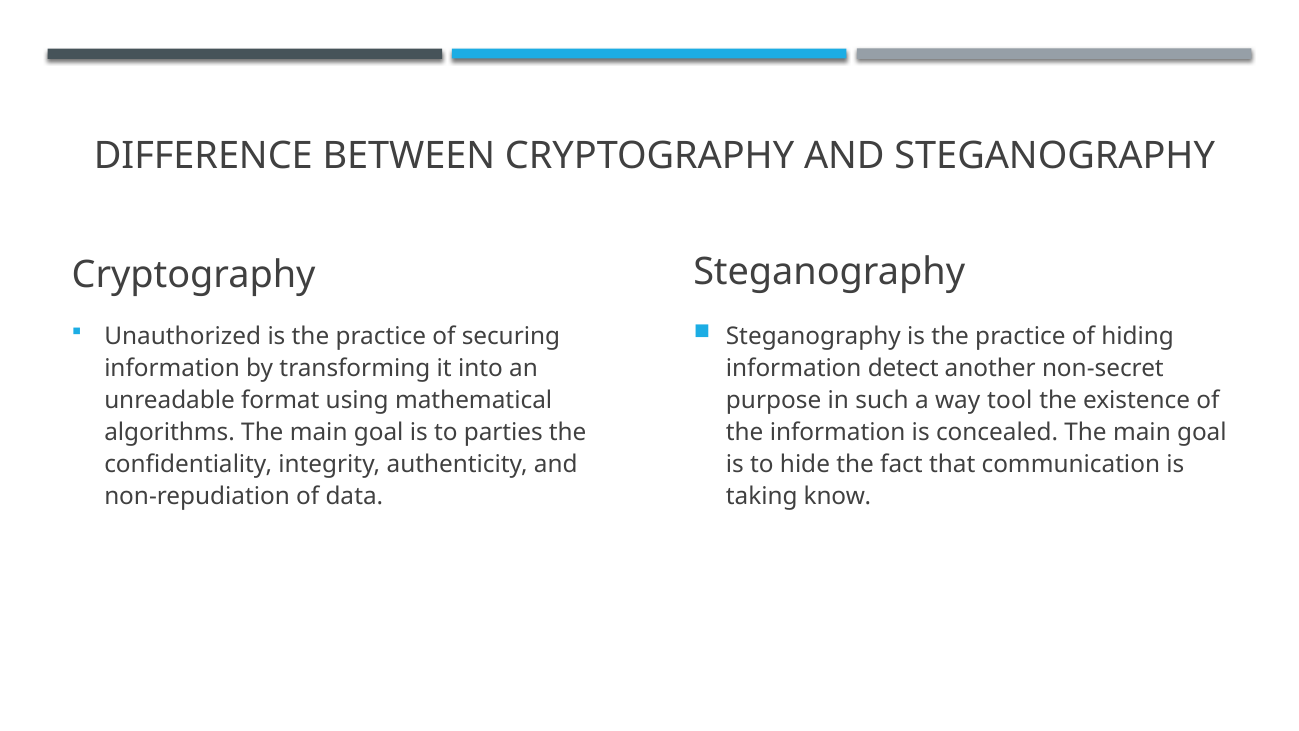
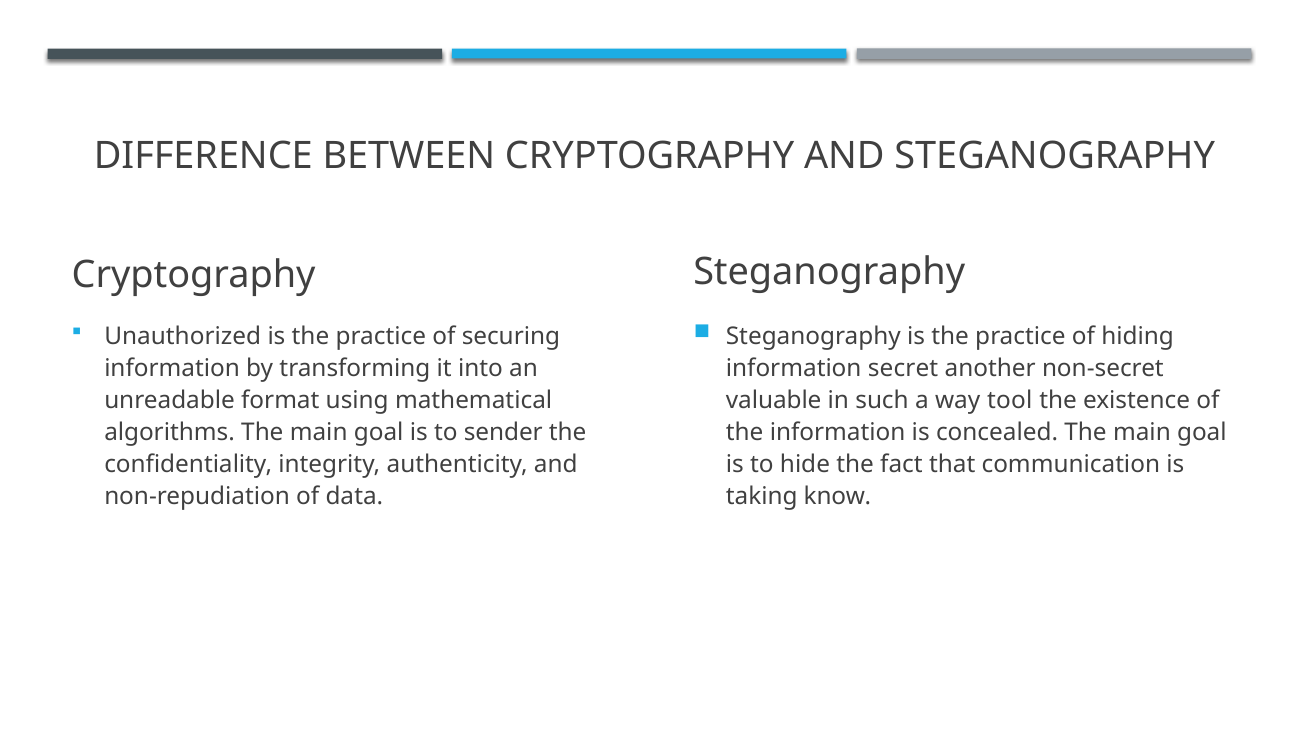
detect: detect -> secret
purpose: purpose -> valuable
parties: parties -> sender
